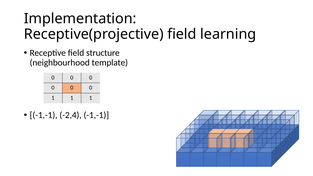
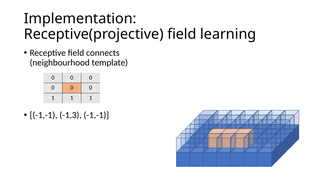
structure: structure -> connects
-2,4: -2,4 -> -1,3
